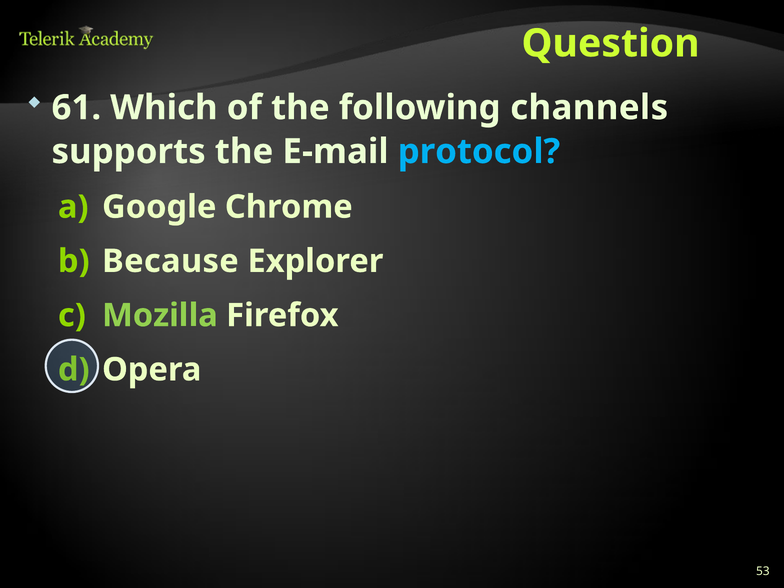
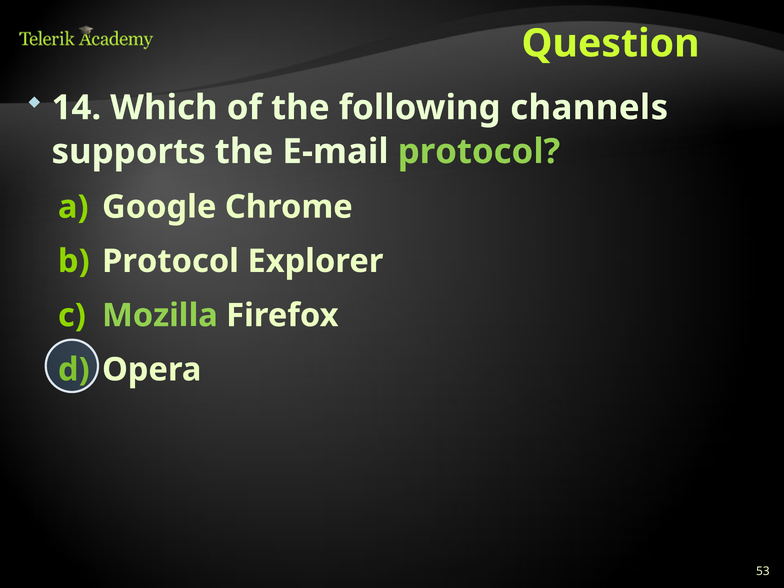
61: 61 -> 14
protocol at (479, 152) colour: light blue -> light green
Because at (170, 261): Because -> Protocol
